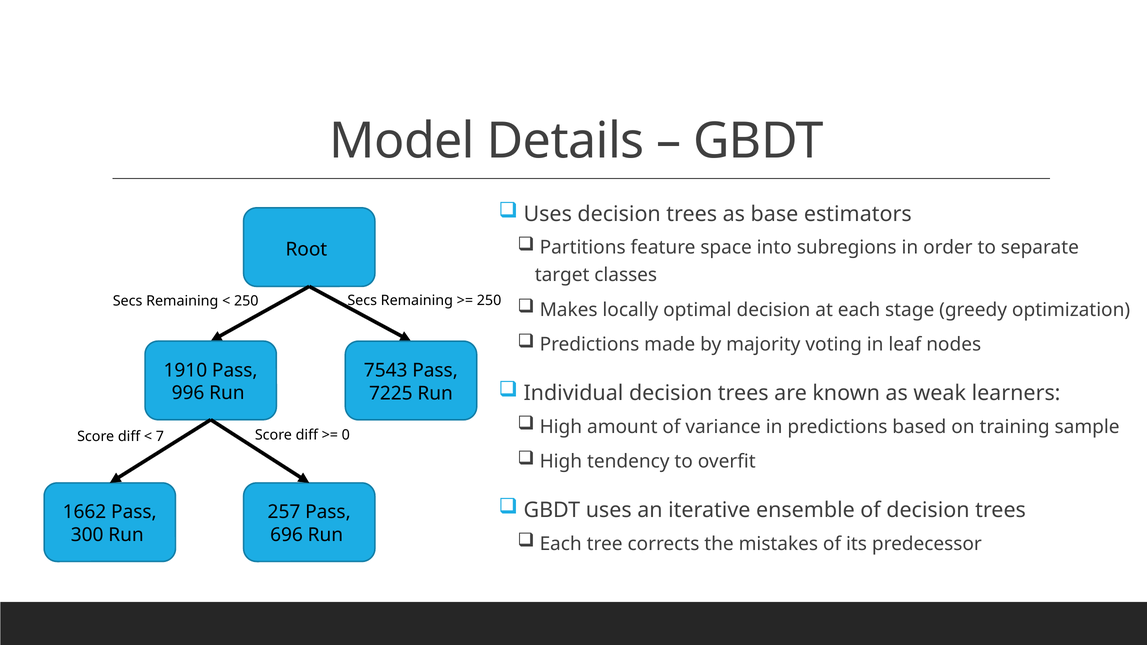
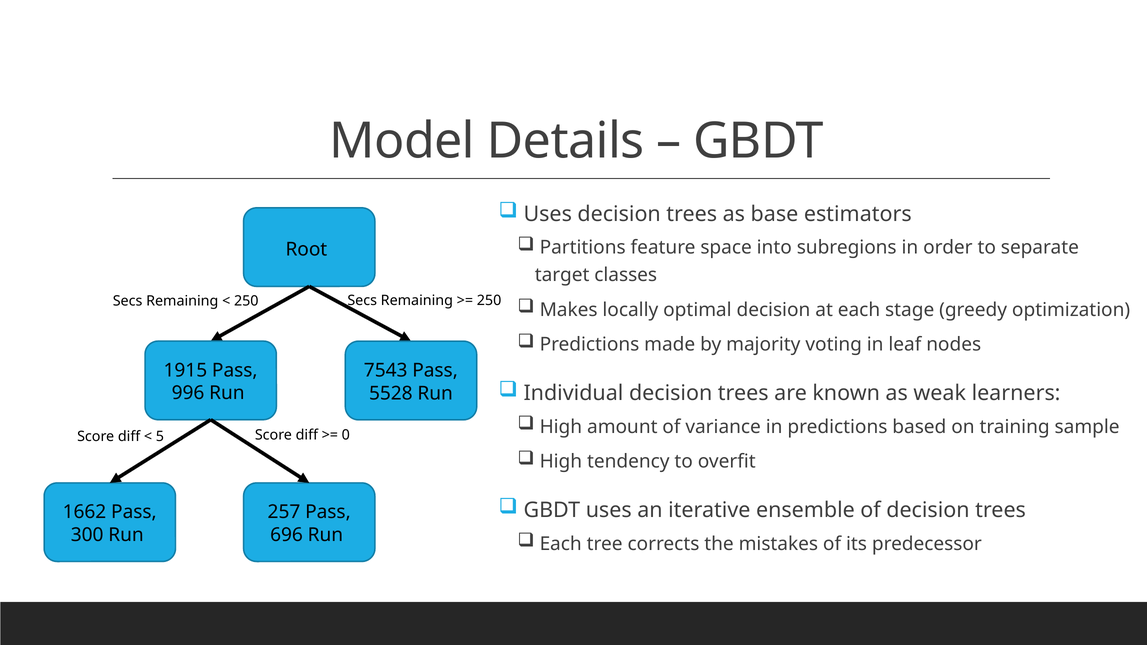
1910: 1910 -> 1915
7225: 7225 -> 5528
7: 7 -> 5
